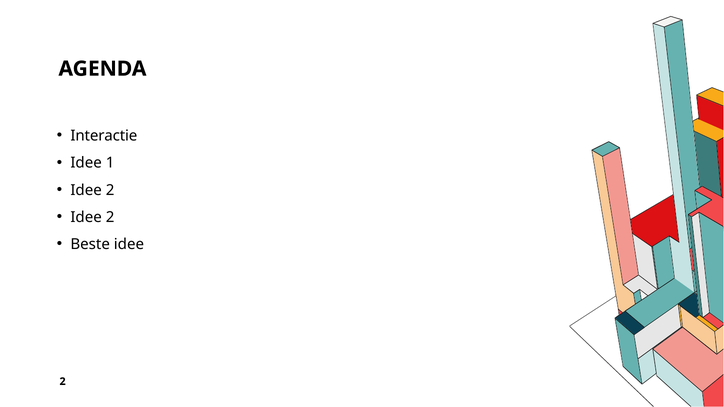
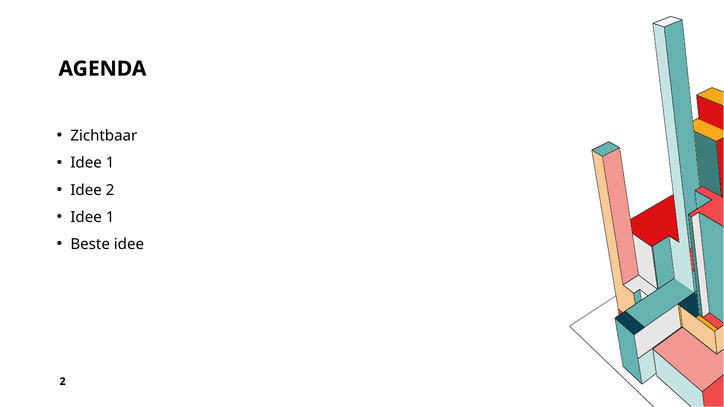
Interactie: Interactie -> Zichtbaar
2 at (110, 217): 2 -> 1
